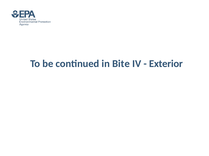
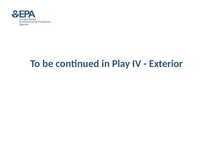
Bite: Bite -> Play
